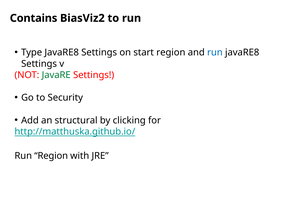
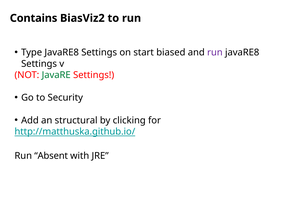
start region: region -> biased
run at (215, 52) colour: blue -> purple
Run Region: Region -> Absent
